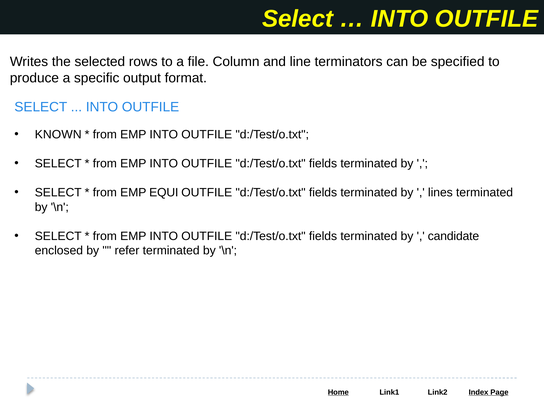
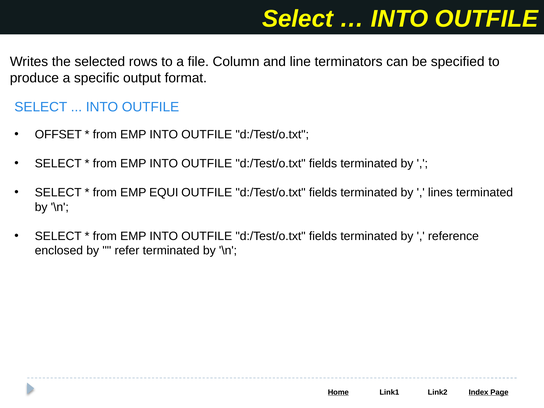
KNOWN: KNOWN -> OFFSET
candidate: candidate -> reference
